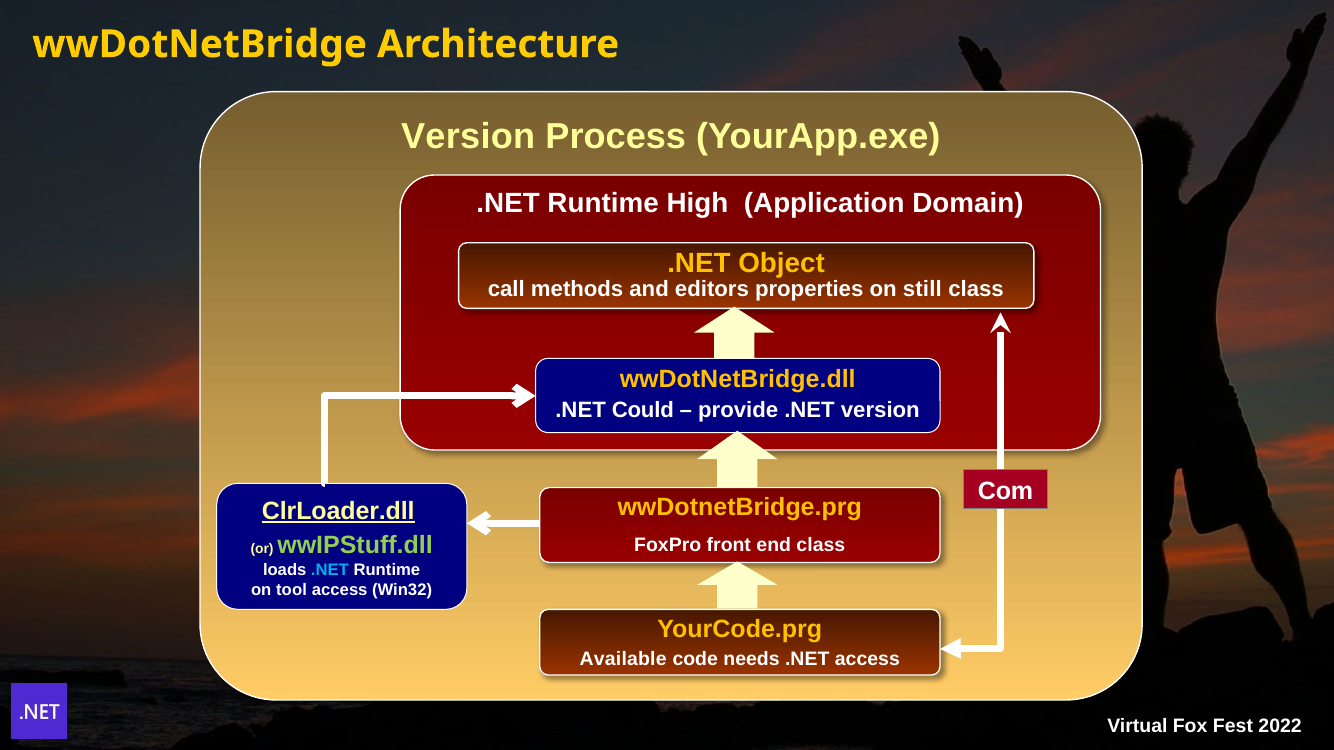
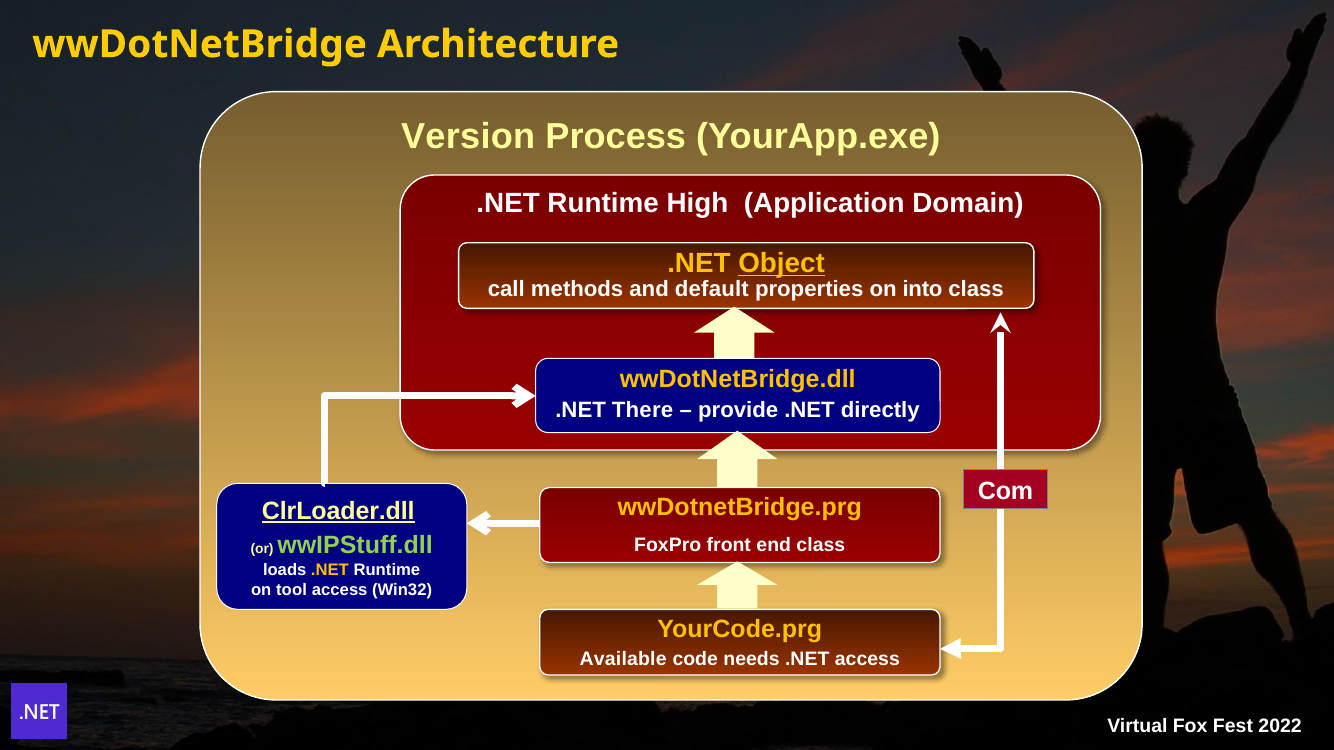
Object underline: none -> present
editors: editors -> default
still: still -> into
Could: Could -> There
.NET version: version -> directly
.NET at (330, 570) colour: light blue -> yellow
